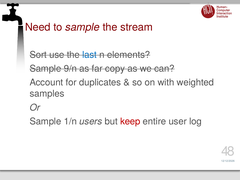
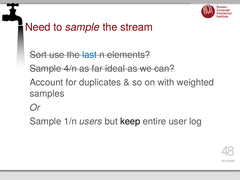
9/n: 9/n -> 4/n
copy: copy -> ideal
keep colour: red -> black
